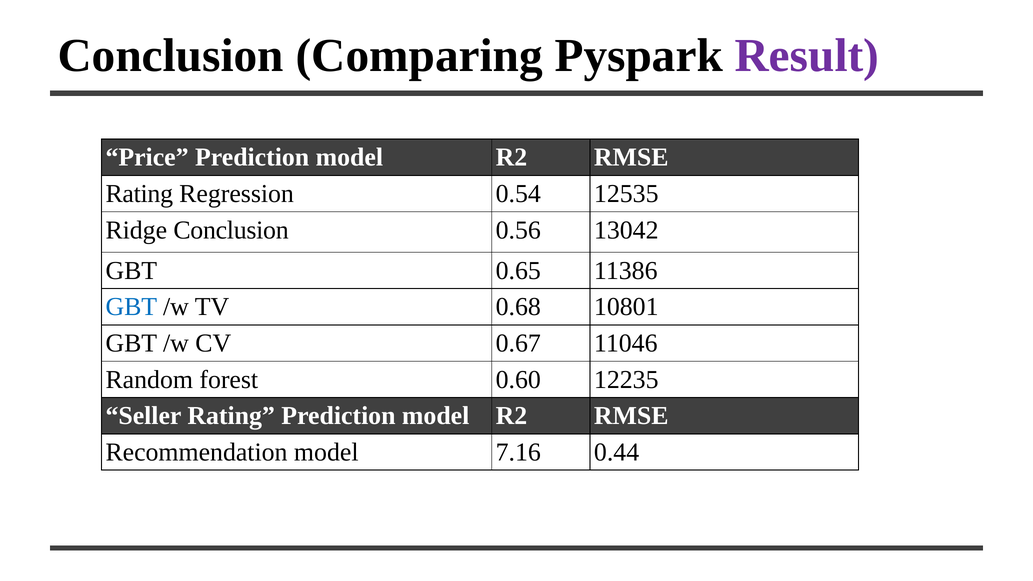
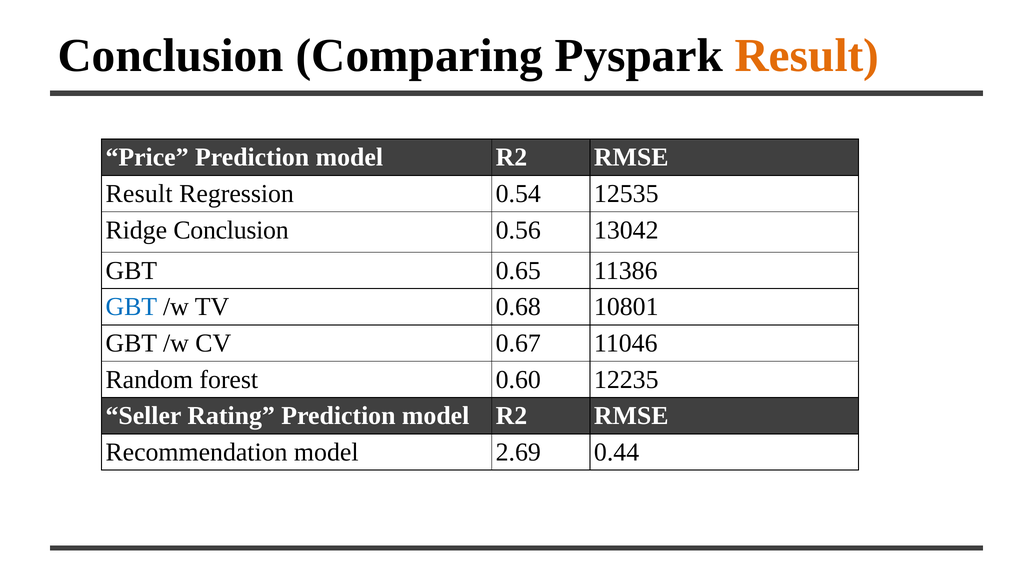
Result at (807, 56) colour: purple -> orange
Rating at (139, 194): Rating -> Result
7.16: 7.16 -> 2.69
